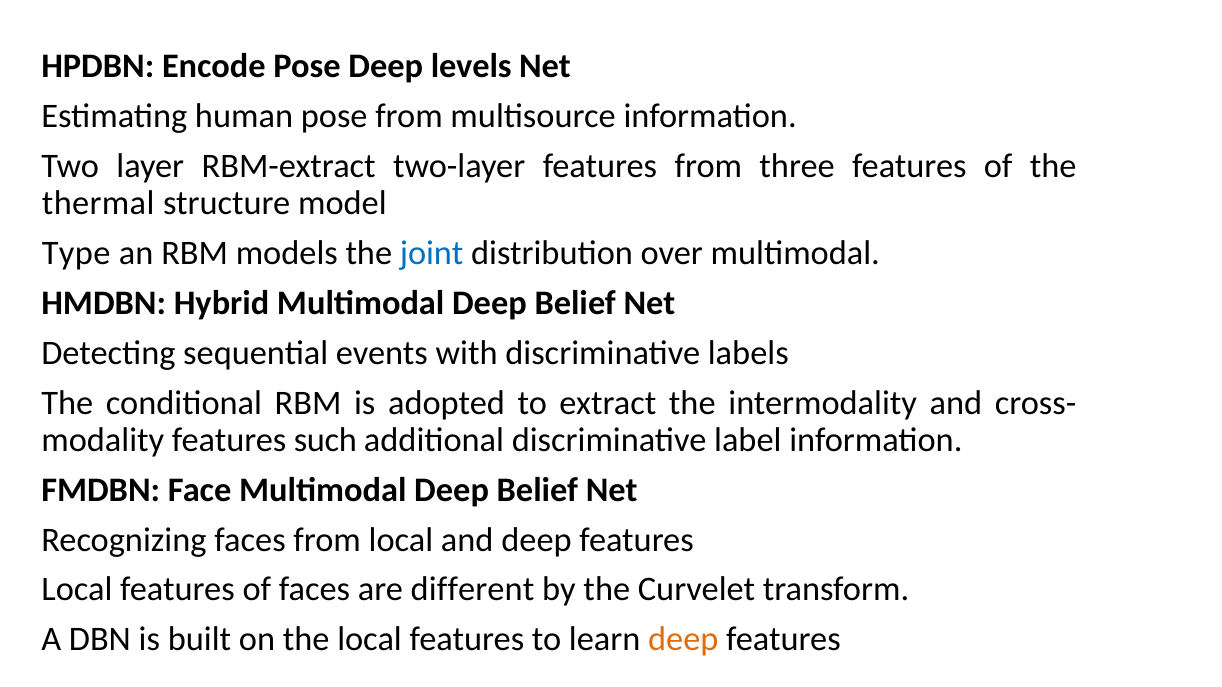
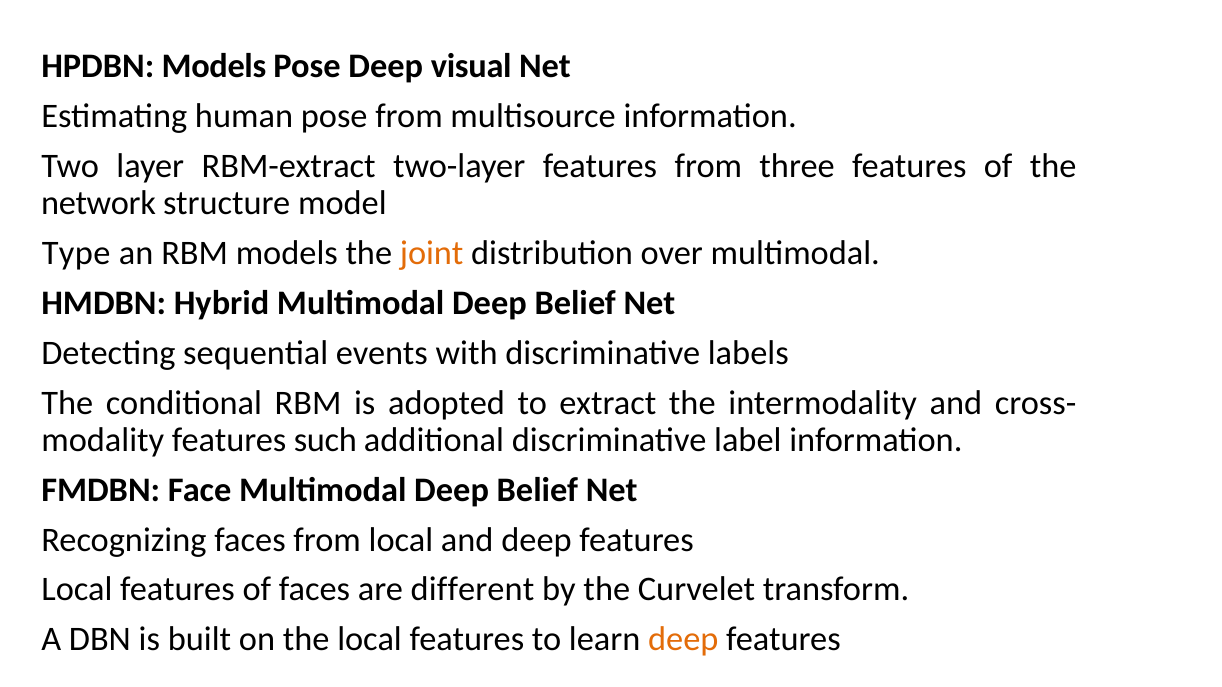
HPDBN Encode: Encode -> Models
levels: levels -> visual
thermal: thermal -> network
joint colour: blue -> orange
